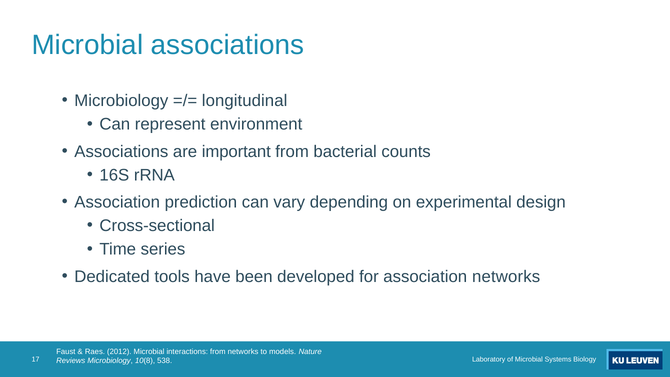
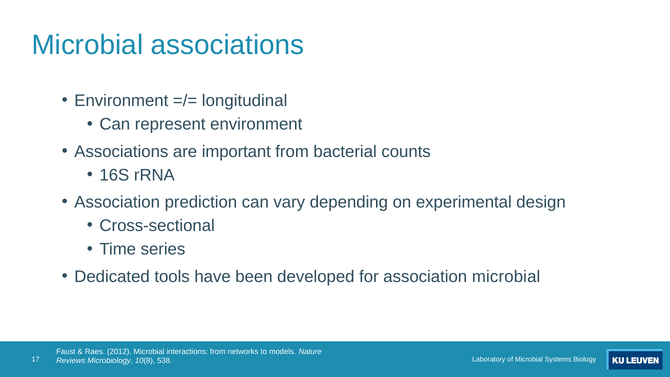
Microbiology at (121, 101): Microbiology -> Environment
association networks: networks -> microbial
